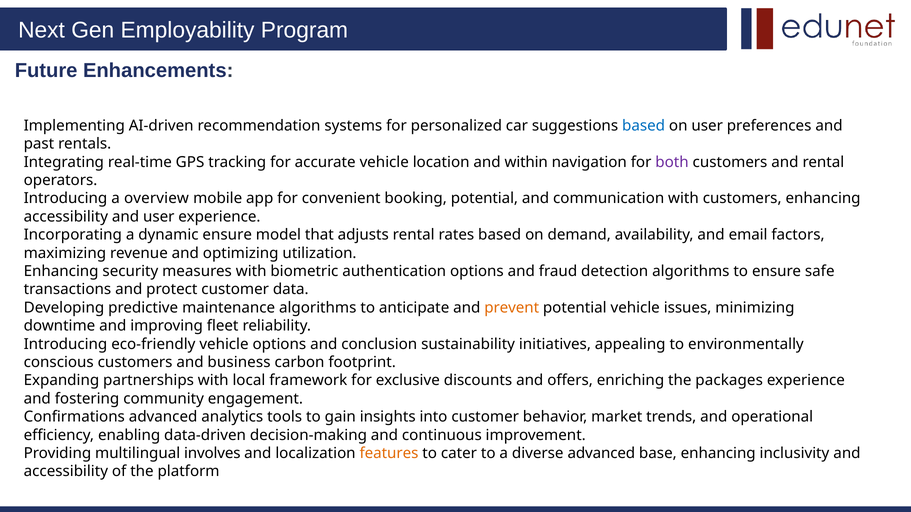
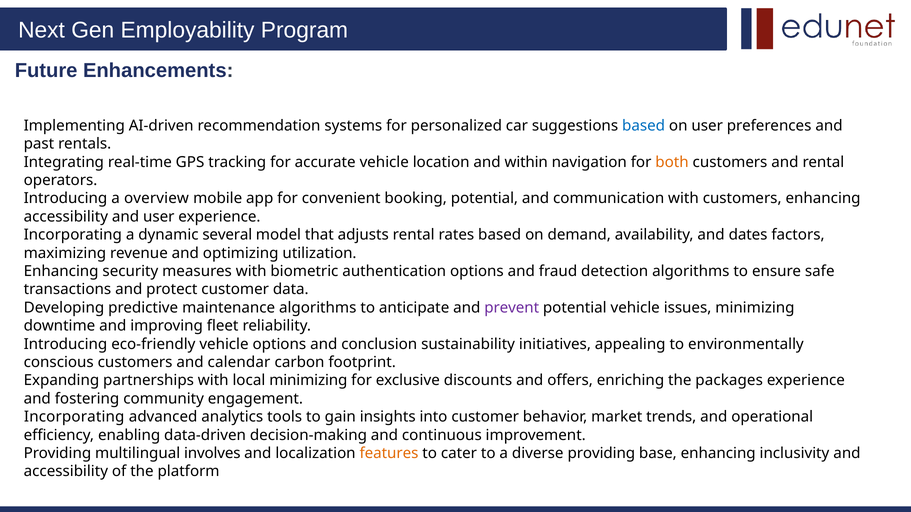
both colour: purple -> orange
dynamic ensure: ensure -> several
email: email -> dates
prevent colour: orange -> purple
business: business -> calendar
local framework: framework -> minimizing
Confirmations at (74, 417): Confirmations -> Incorporating
diverse advanced: advanced -> providing
